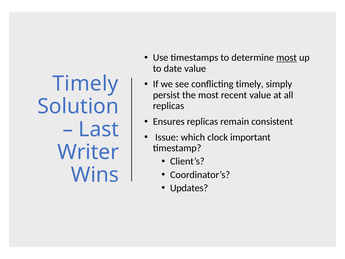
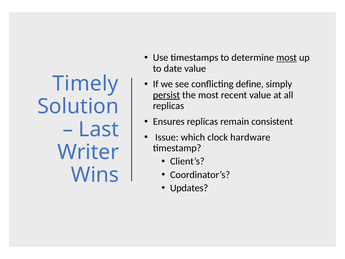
conflicting timely: timely -> define
persist underline: none -> present
important: important -> hardware
